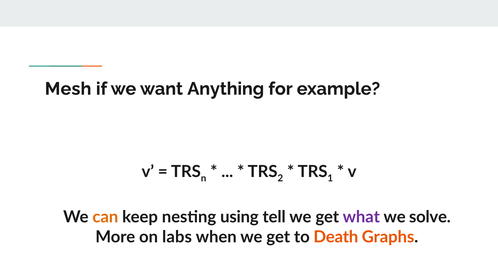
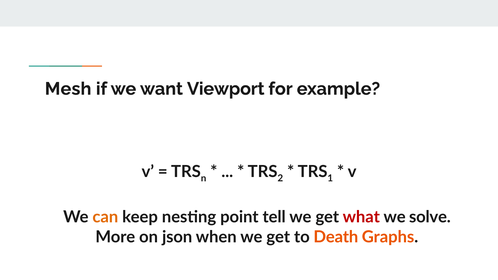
Anything: Anything -> Viewport
using: using -> point
what colour: purple -> red
labs: labs -> json
